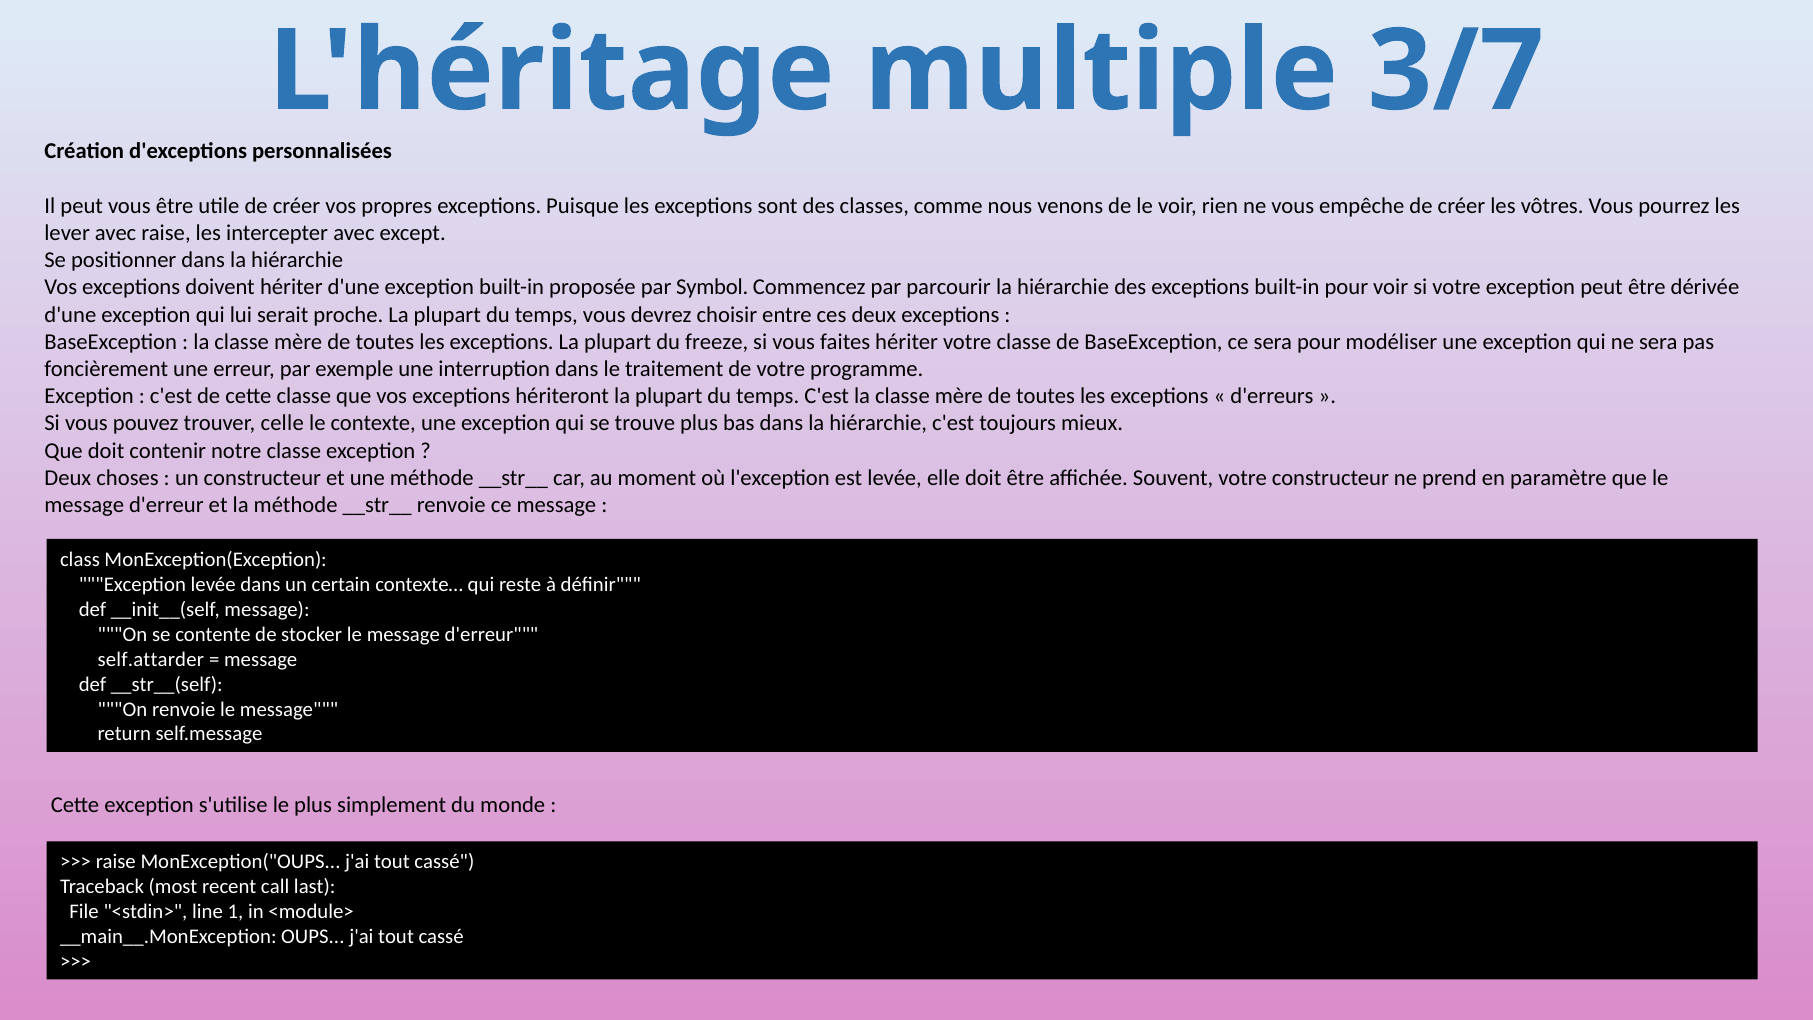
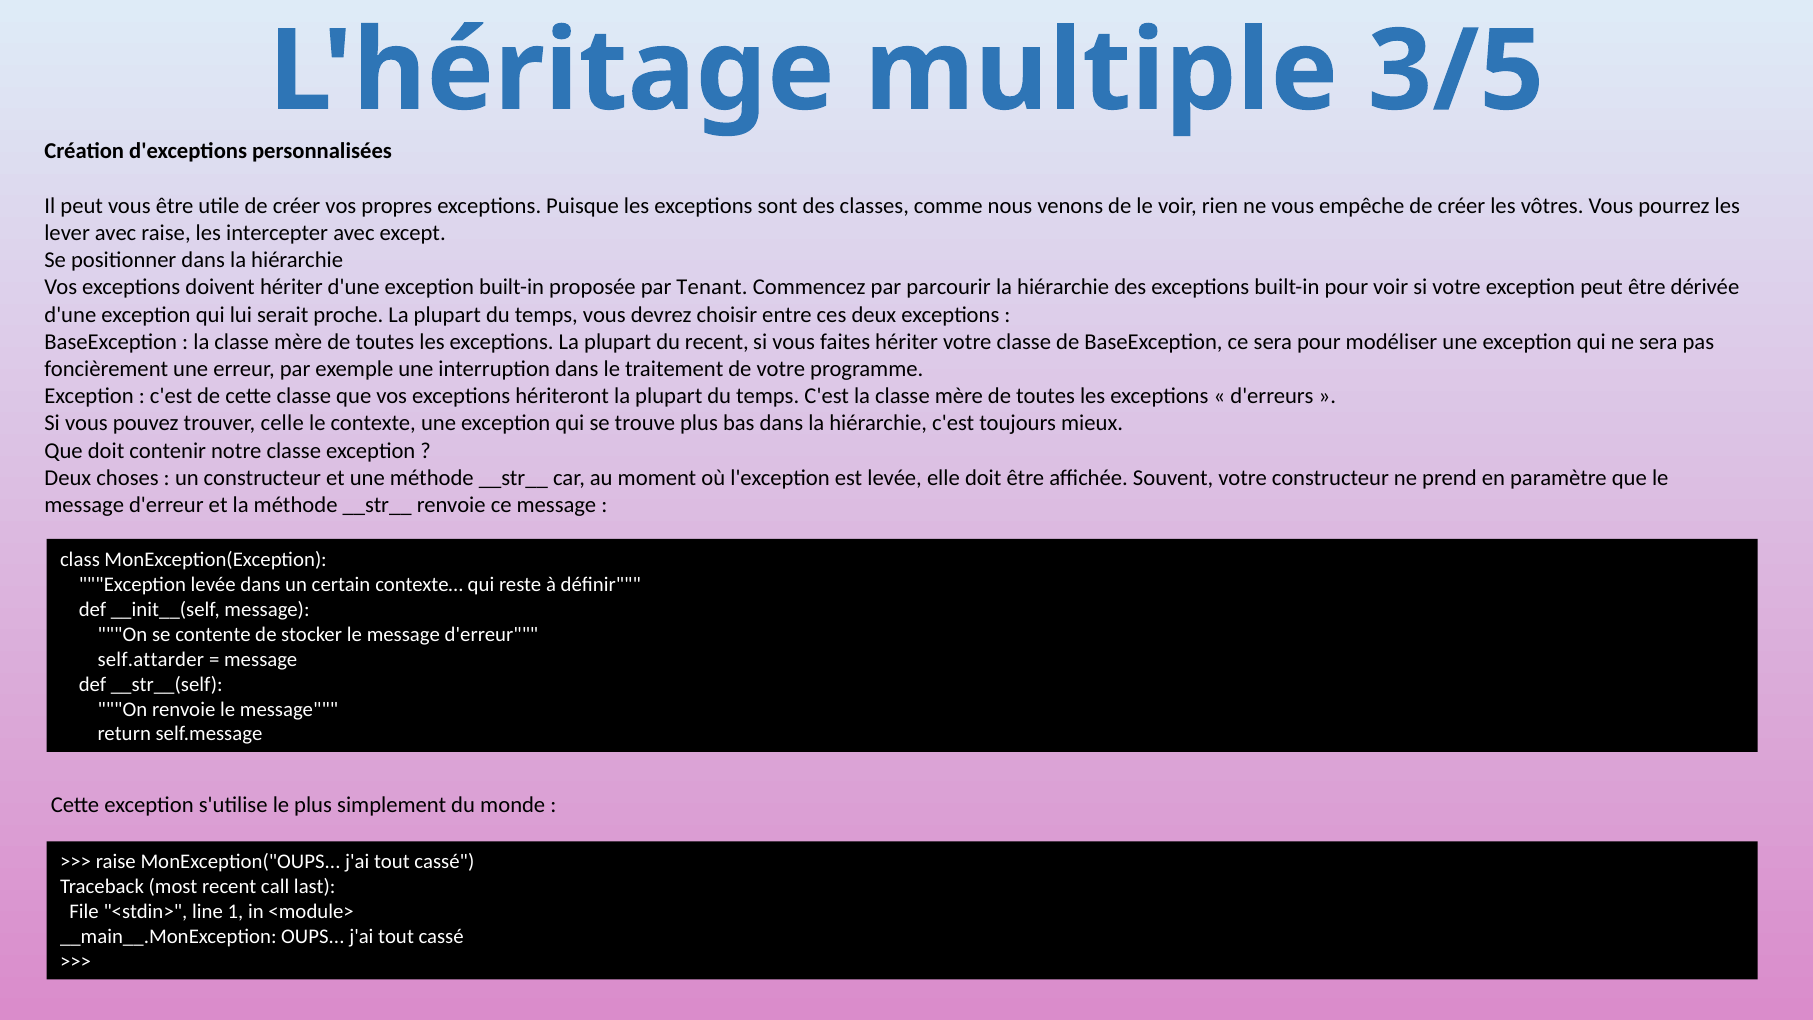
3/7: 3/7 -> 3/5
Symbol: Symbol -> Tenant
du freeze: freeze -> recent
